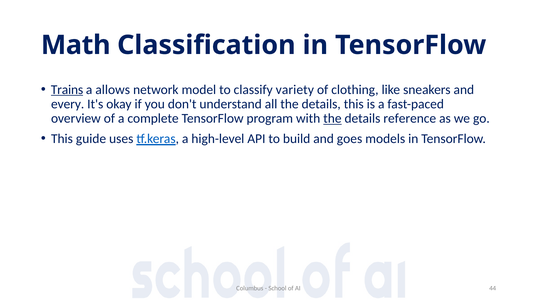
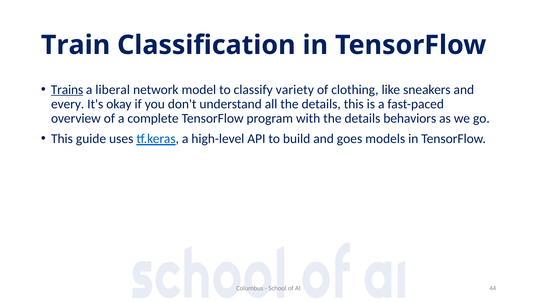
Math: Math -> Train
allows: allows -> liberal
the at (332, 119) underline: present -> none
reference: reference -> behaviors
